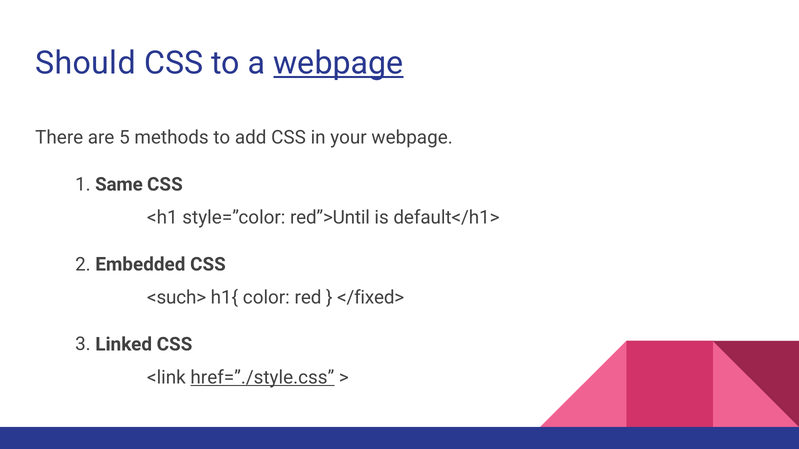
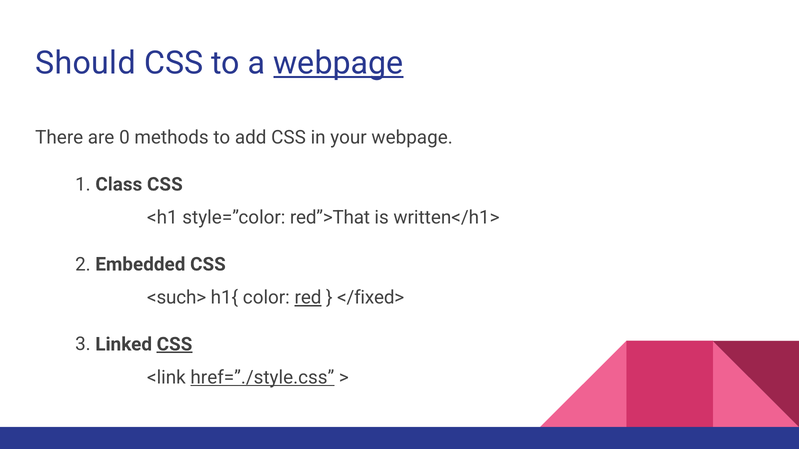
5: 5 -> 0
Same: Same -> Class
red”>Until: red”>Until -> red”>That
default</h1>: default</h1> -> written</h1>
red underline: none -> present
CSS at (174, 345) underline: none -> present
